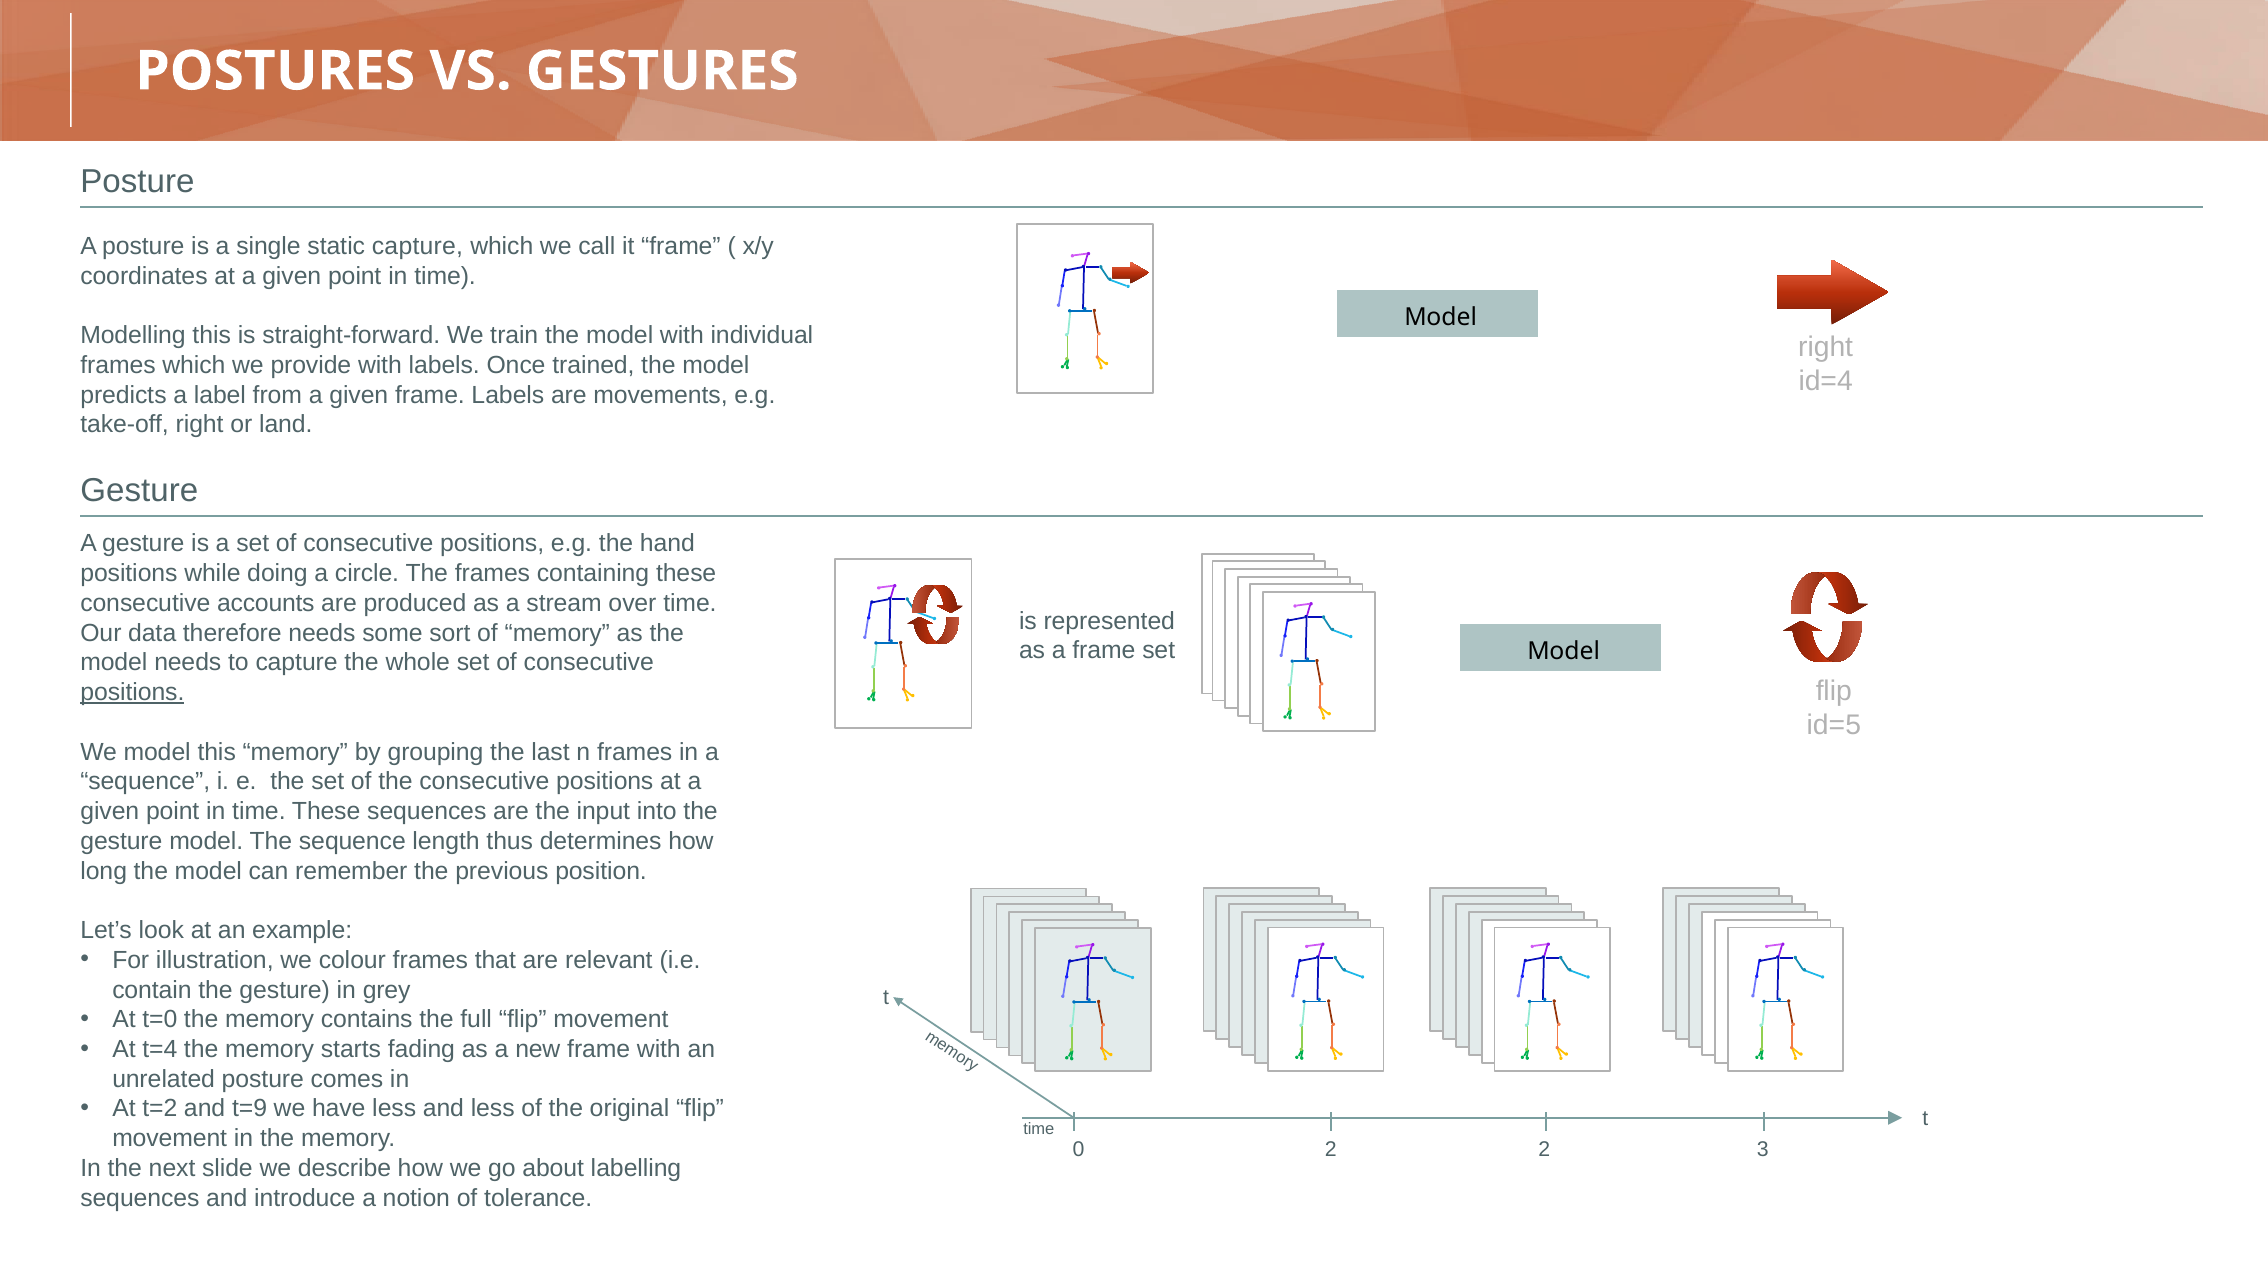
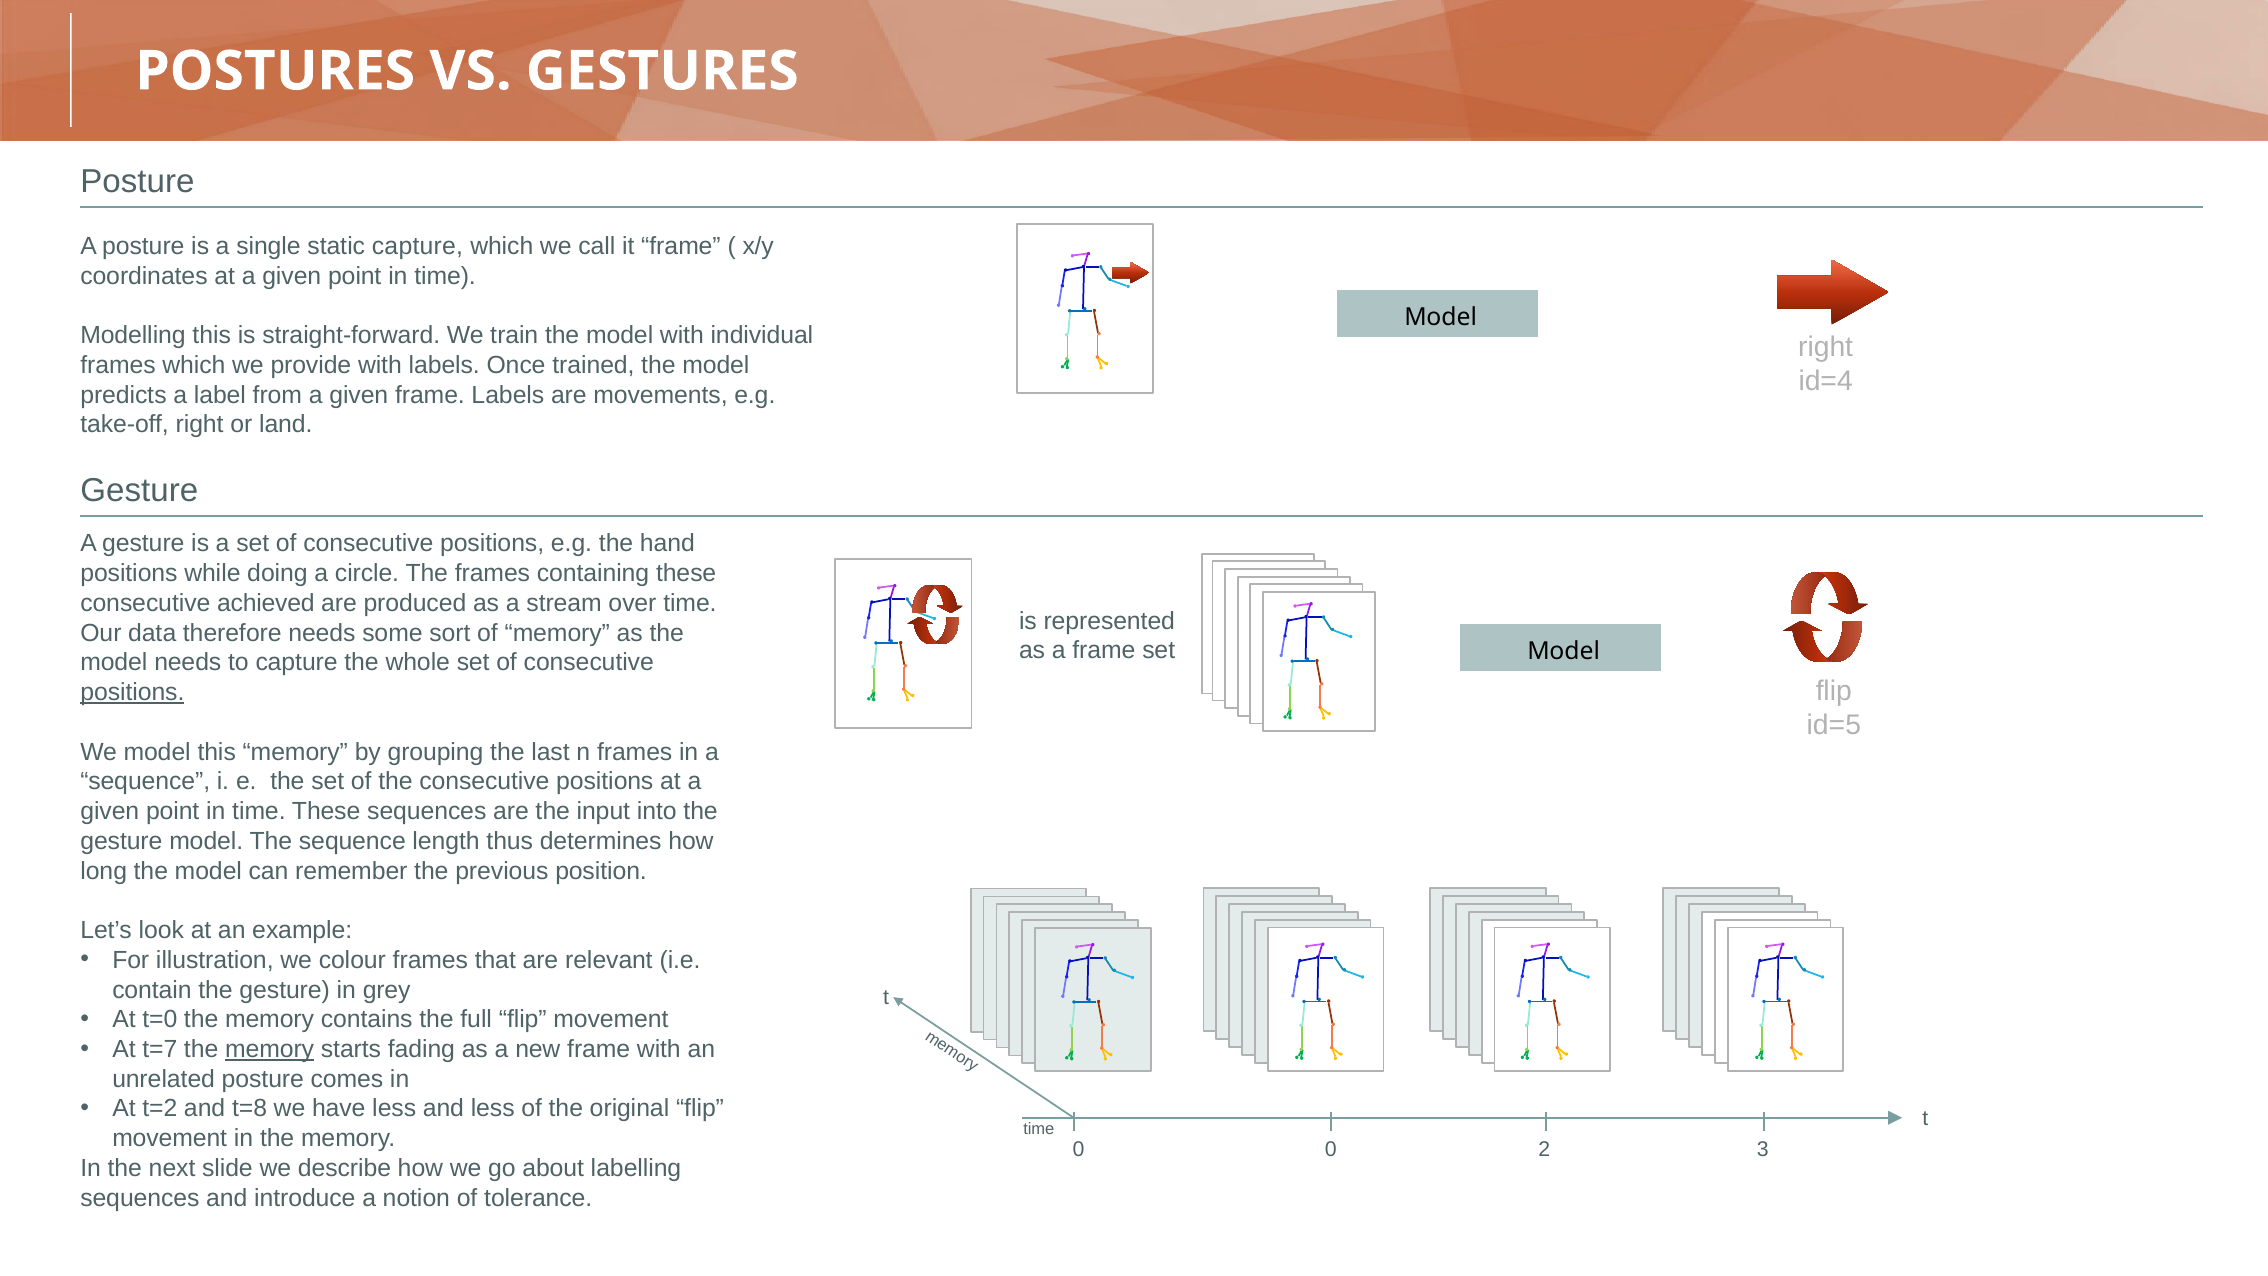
accounts: accounts -> achieved
t=4: t=4 -> t=7
memory at (270, 1049) underline: none -> present
t=9: t=9 -> t=8
0 2: 2 -> 0
